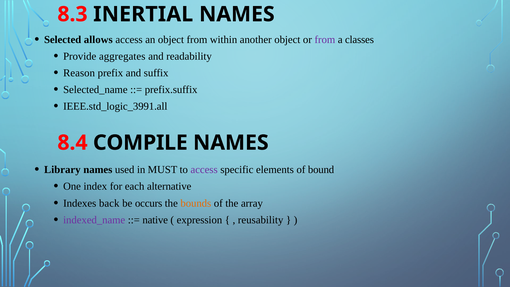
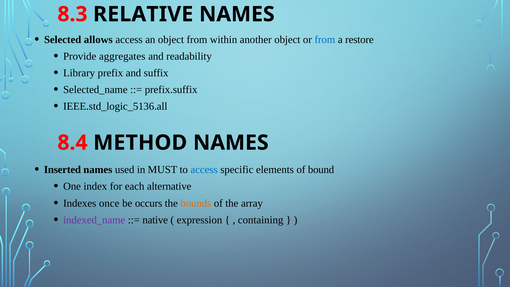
INERTIAL: INERTIAL -> RELATIVE
from at (325, 40) colour: purple -> blue
classes: classes -> restore
Reason: Reason -> Library
IEEE.std_logic_3991.all: IEEE.std_logic_3991.all -> IEEE.std_logic_5136.all
COMPILE: COMPILE -> METHOD
Library: Library -> Inserted
access at (204, 170) colour: purple -> blue
back: back -> once
reusability: reusability -> containing
